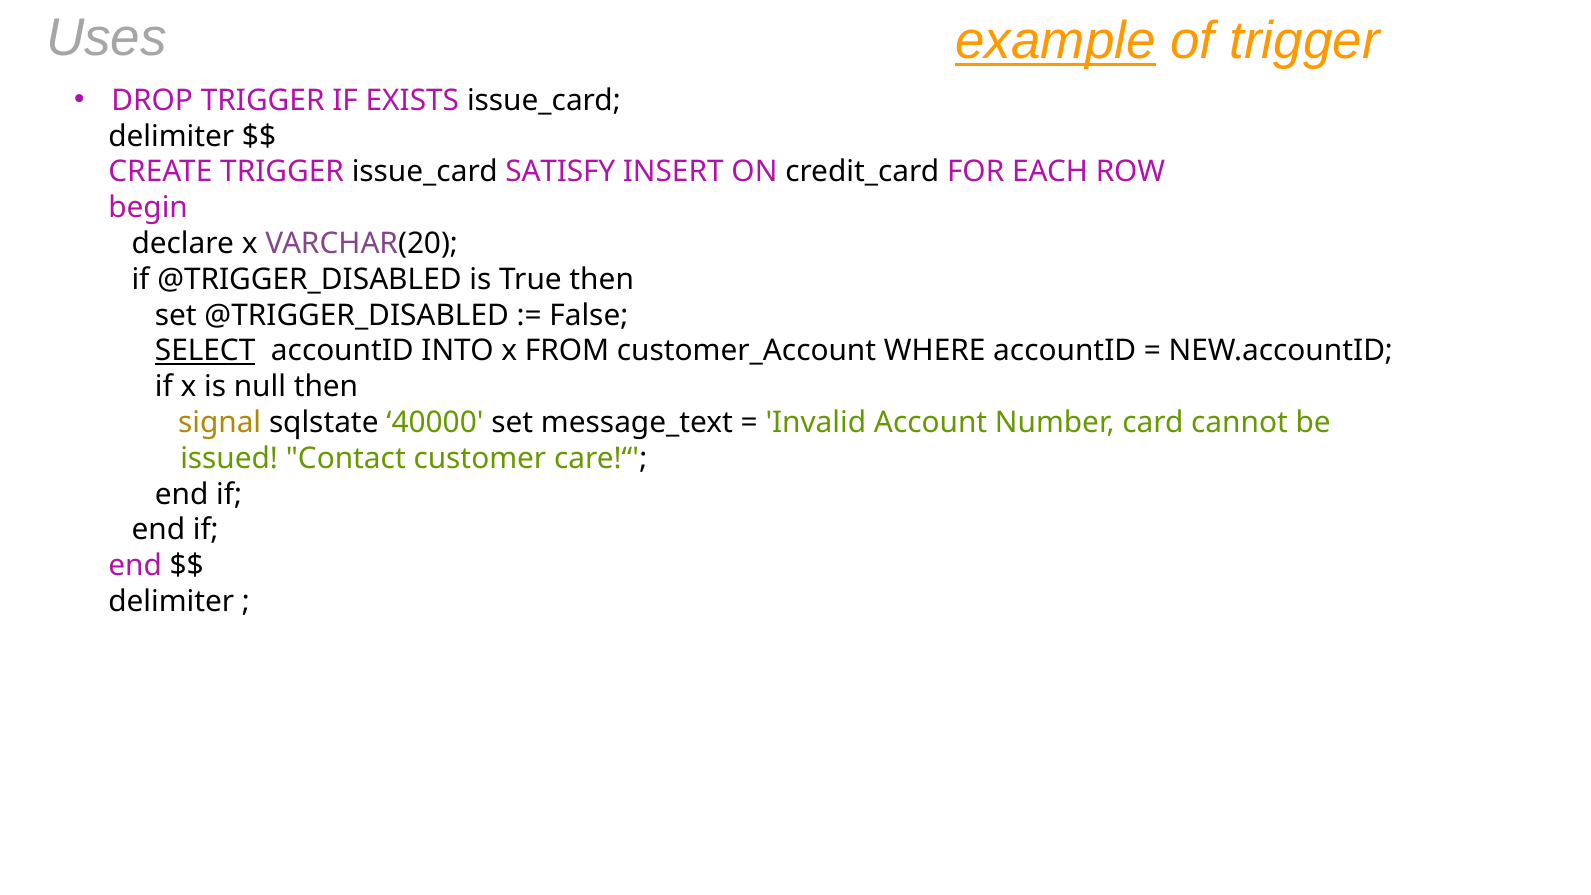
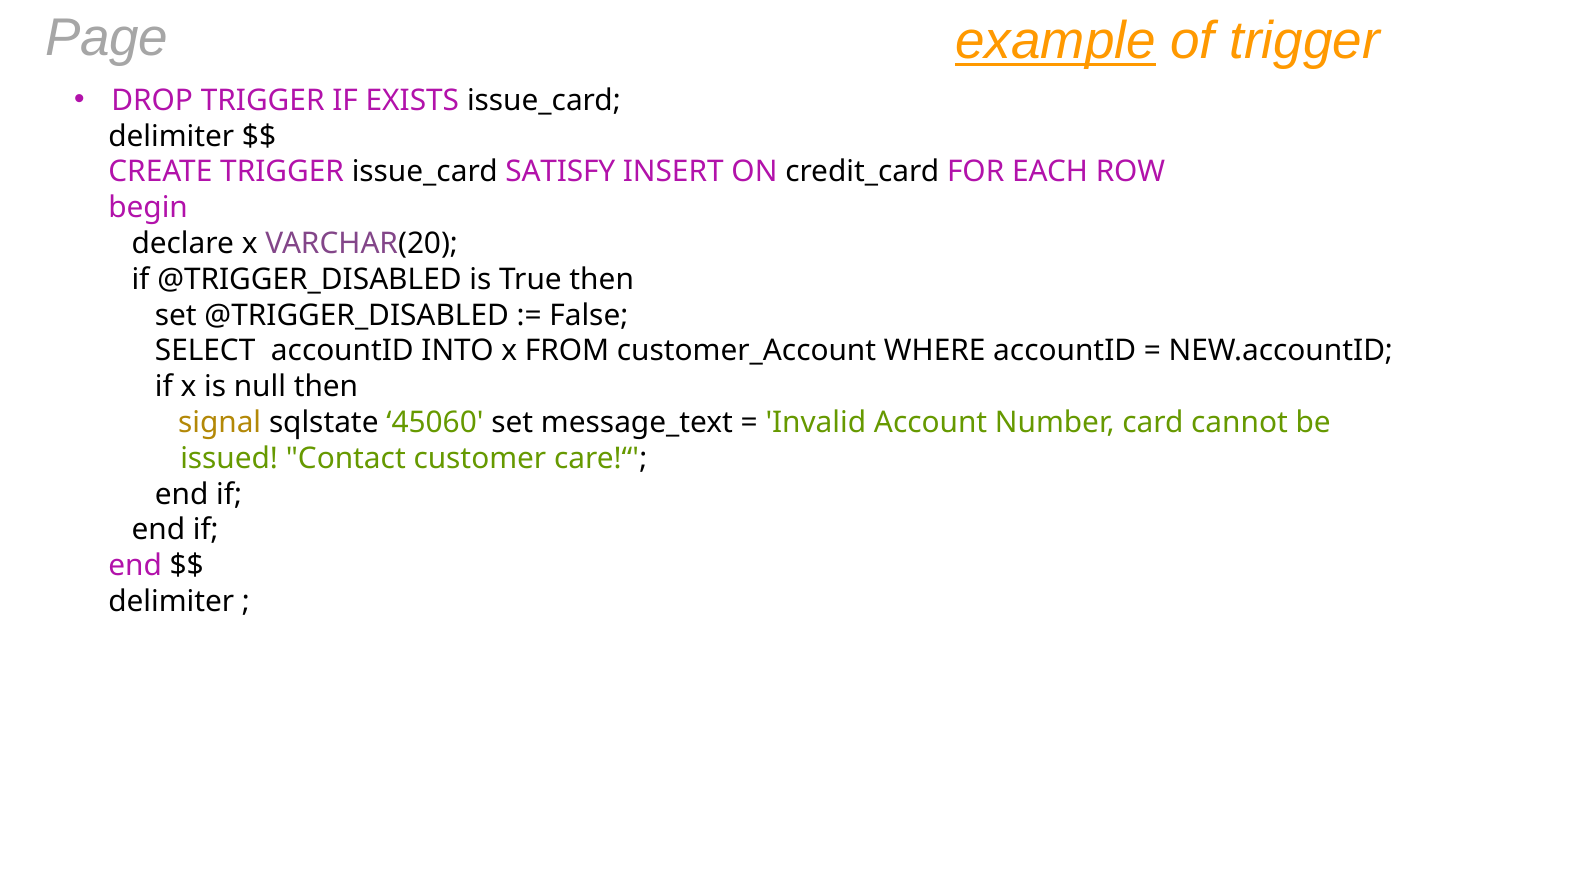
Uses: Uses -> Page
SELECT underline: present -> none
40000: 40000 -> 45060
